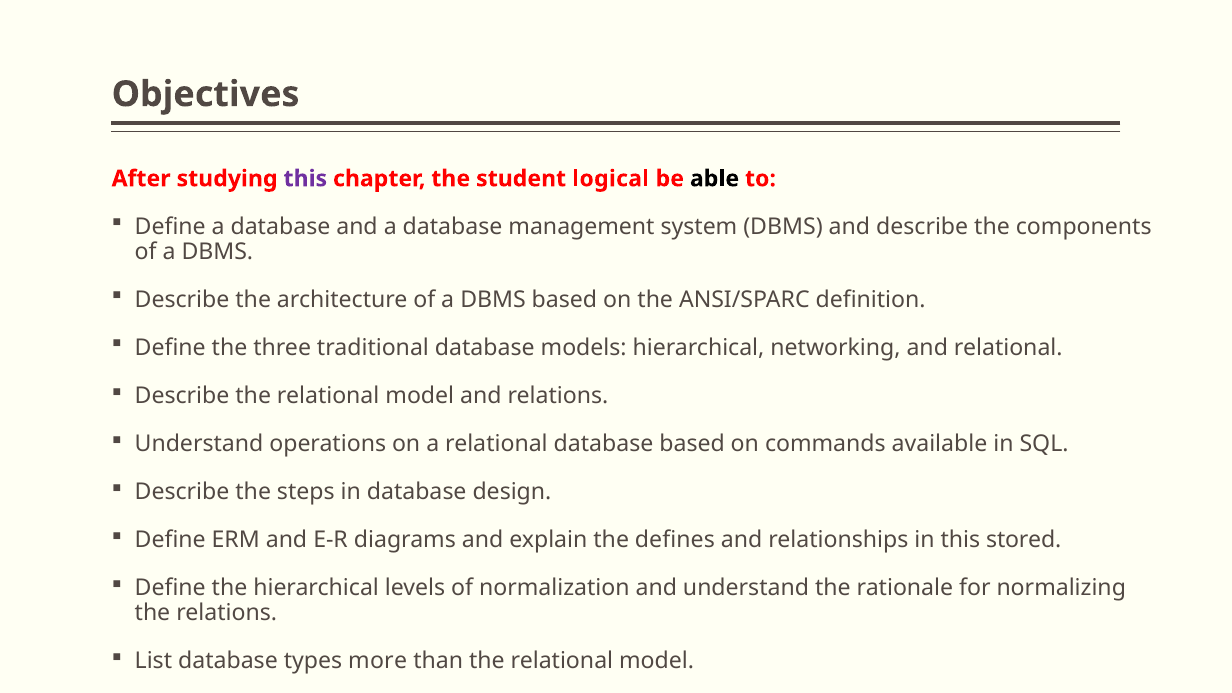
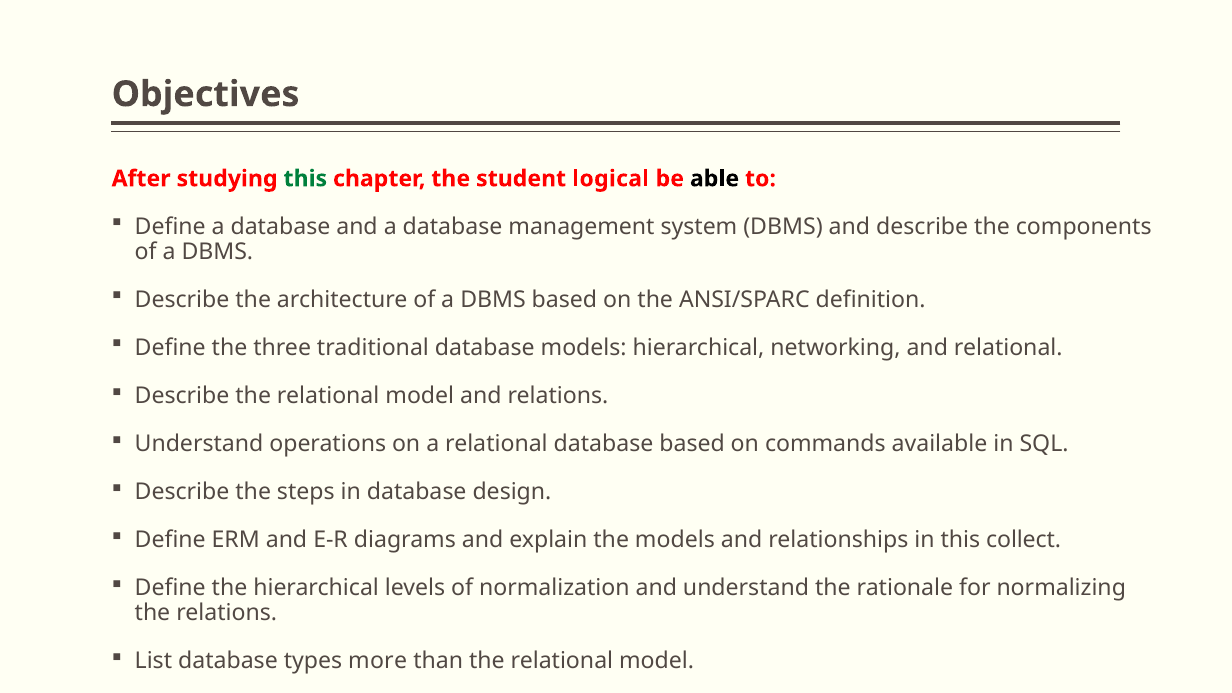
this at (305, 179) colour: purple -> green
the defines: defines -> models
stored: stored -> collect
